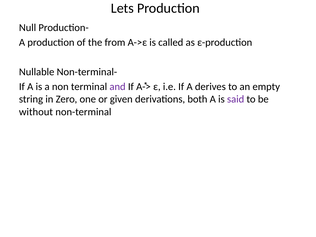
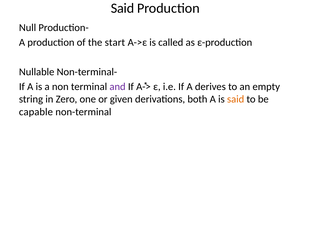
Lets at (122, 8): Lets -> Said
from: from -> start
said at (236, 99) colour: purple -> orange
without: without -> capable
